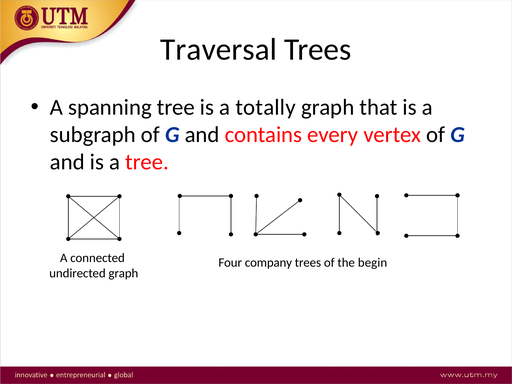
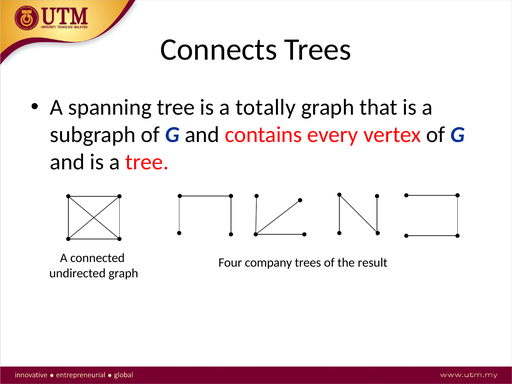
Traversal: Traversal -> Connects
begin: begin -> result
